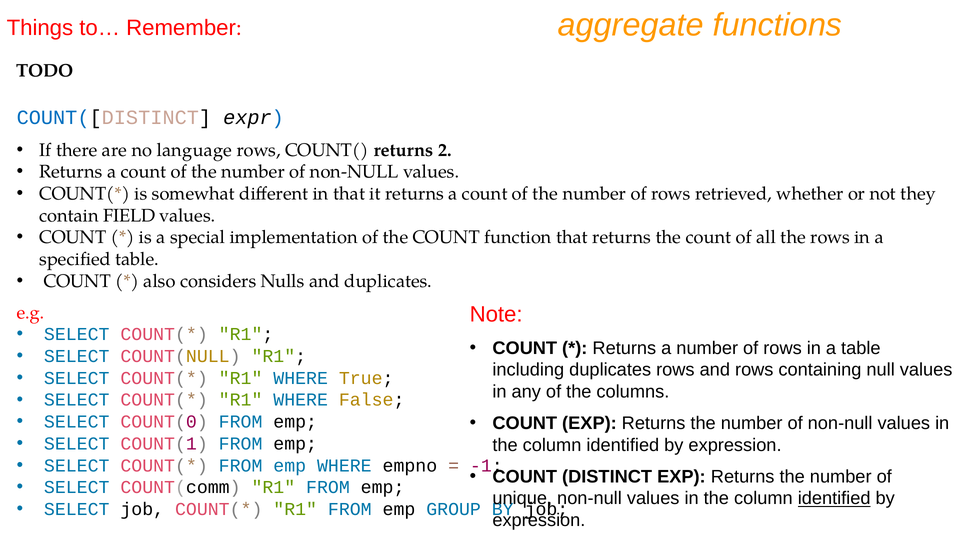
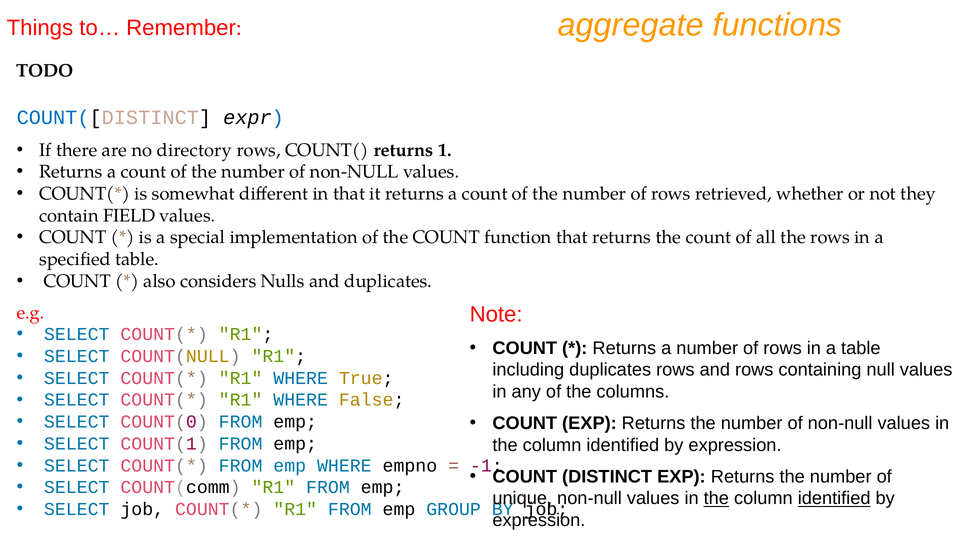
language: language -> directory
2: 2 -> 1
the at (716, 499) underline: none -> present
